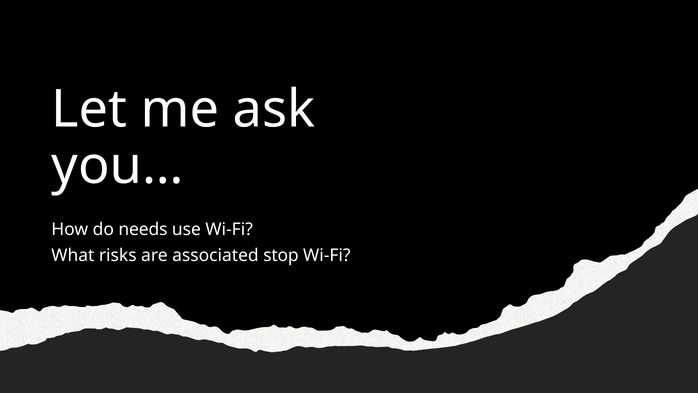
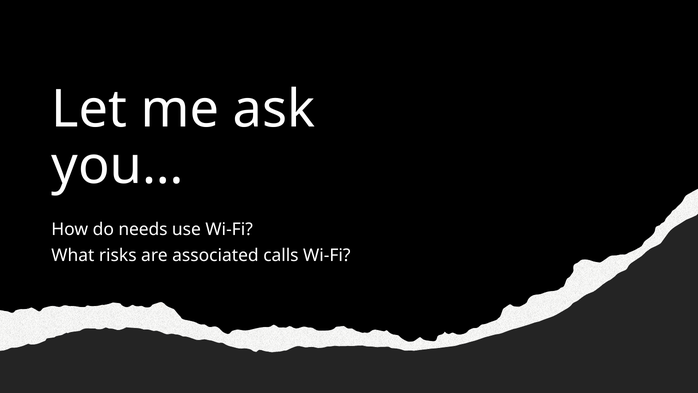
stop: stop -> calls
